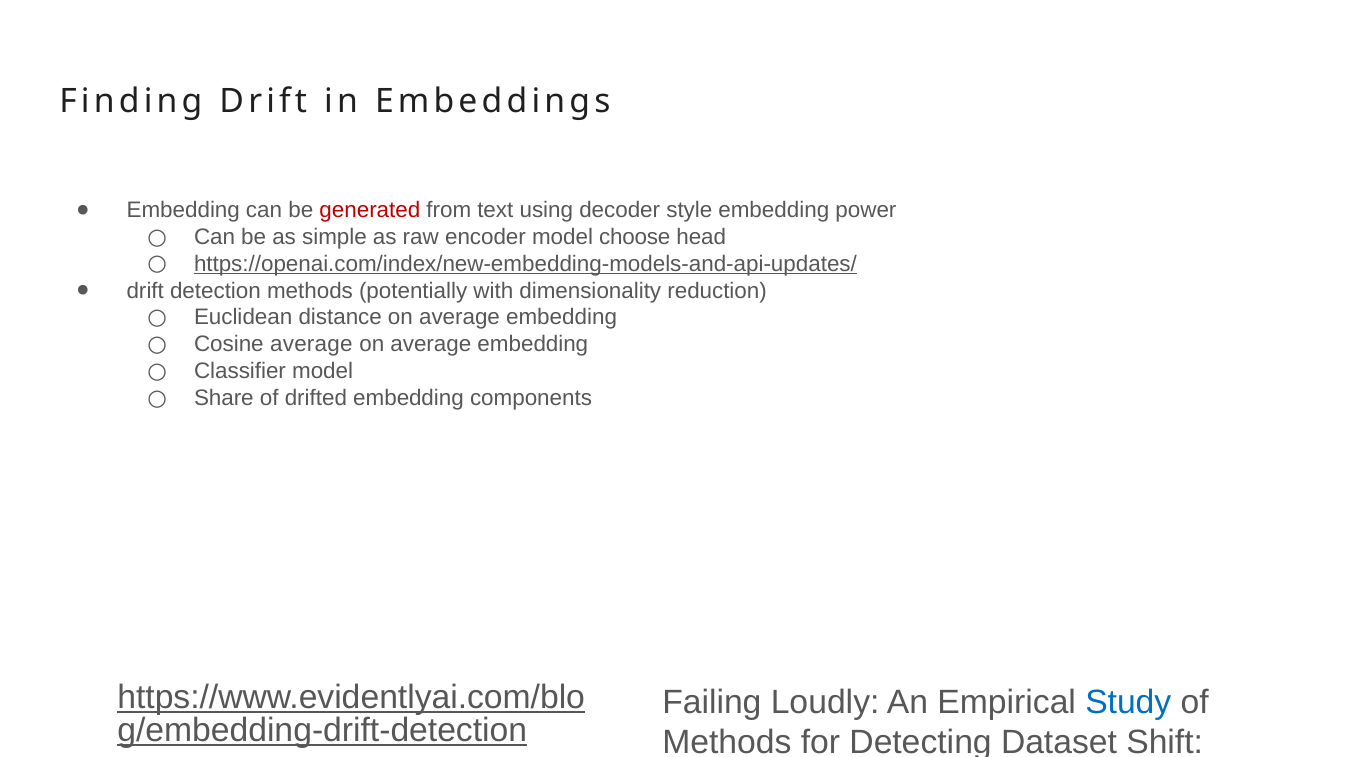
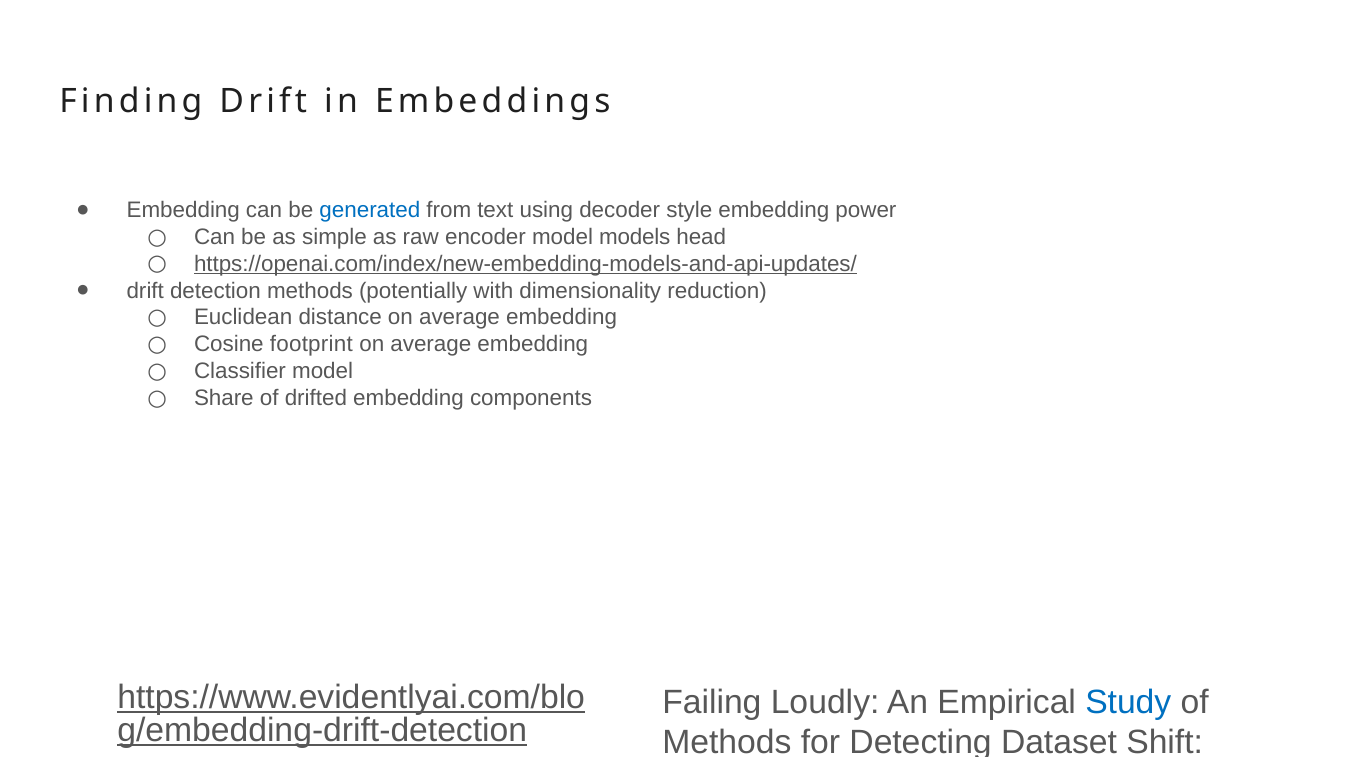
generated colour: red -> blue
choose: choose -> models
Cosine average: average -> footprint
